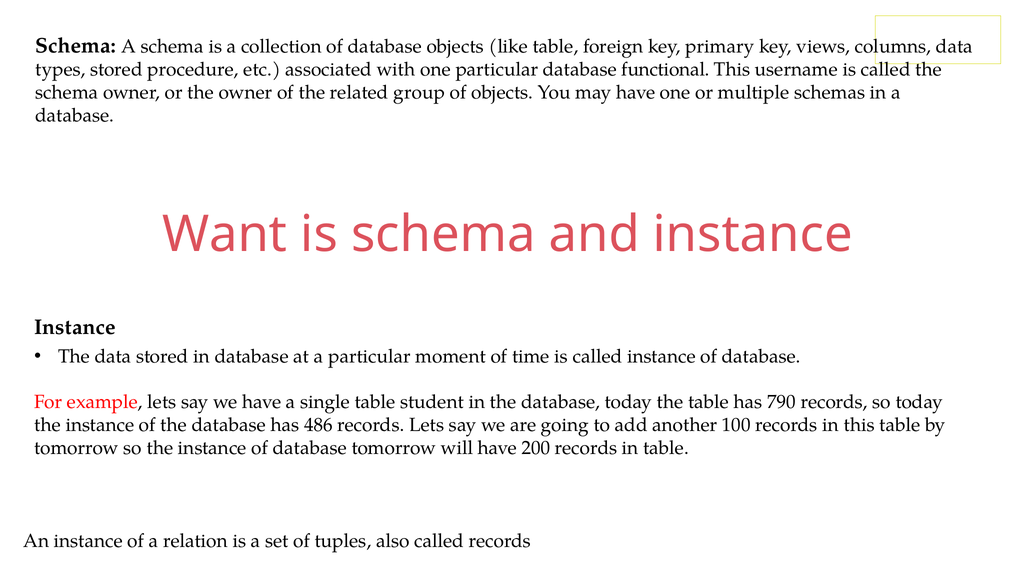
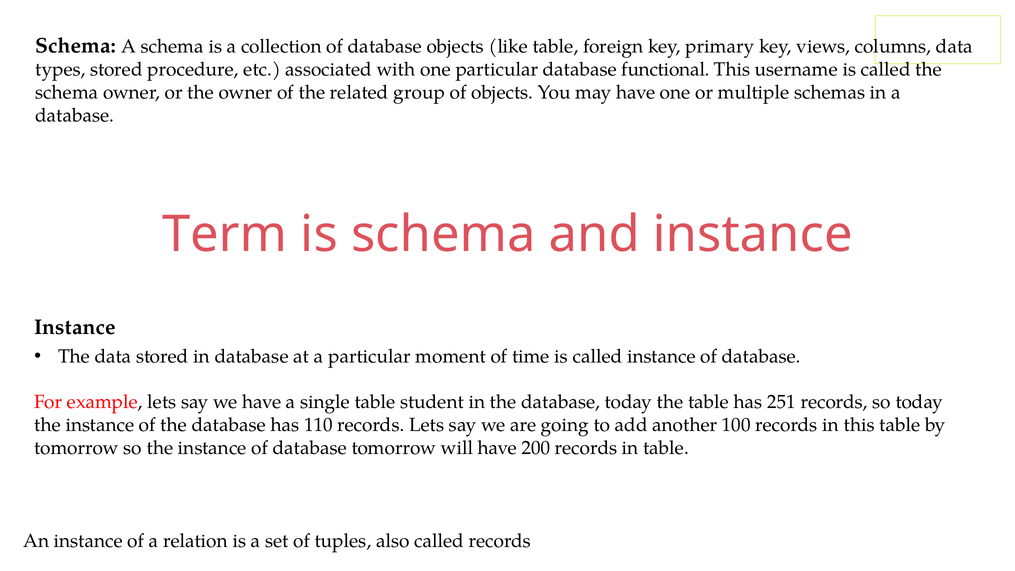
Want: Want -> Term
790: 790 -> 251
486: 486 -> 110
